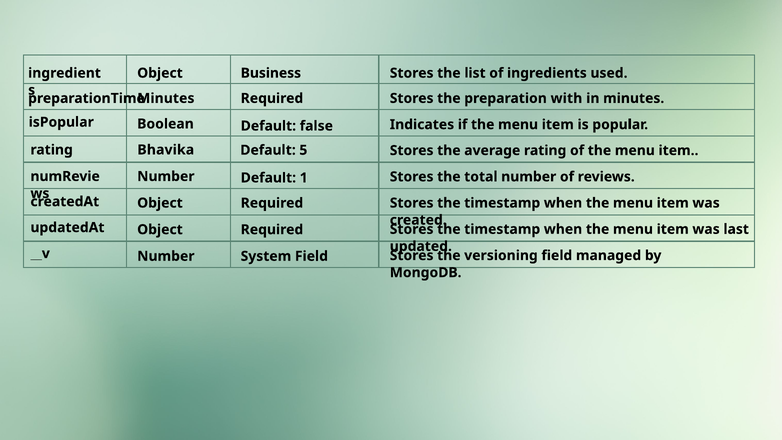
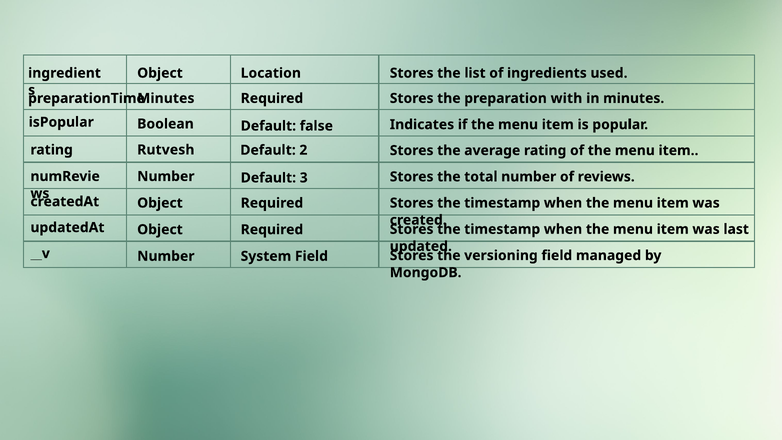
Business: Business -> Location
Bhavika: Bhavika -> Rutvesh
5: 5 -> 2
1: 1 -> 3
